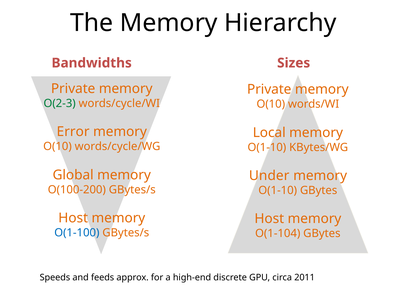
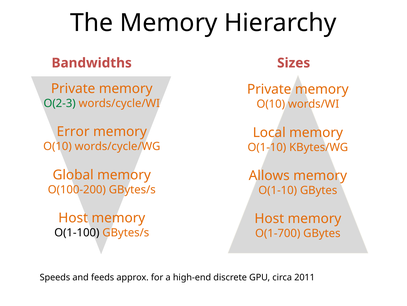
Under: Under -> Allows
O(1-100 colour: blue -> black
O(1-104: O(1-104 -> O(1-700
